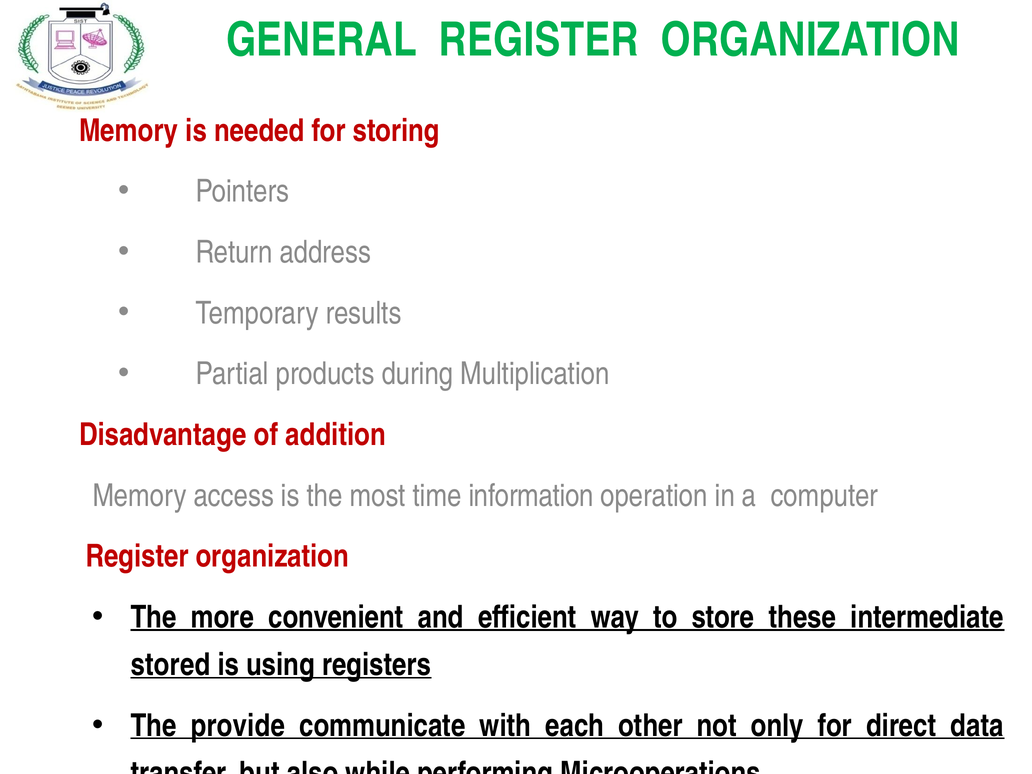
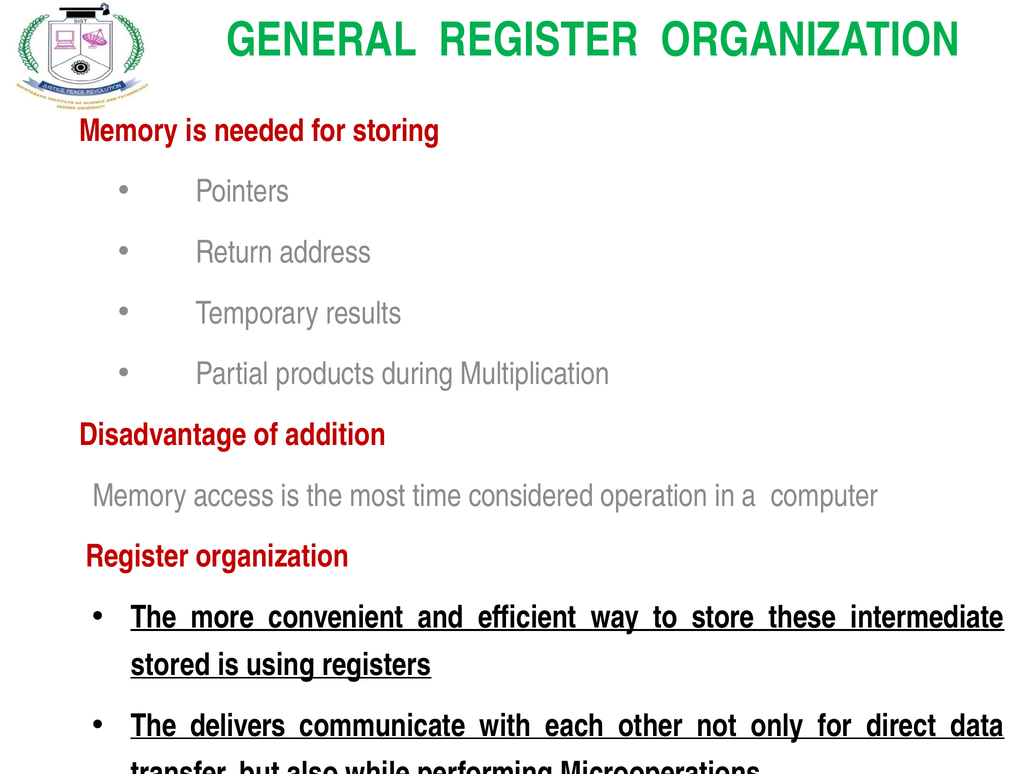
information: information -> considered
provide: provide -> delivers
